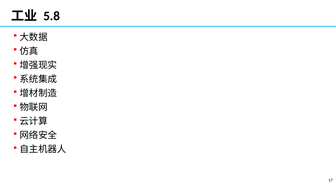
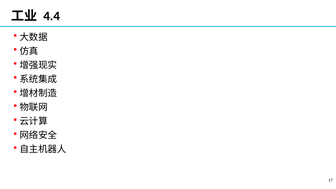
5.8: 5.8 -> 4.4
